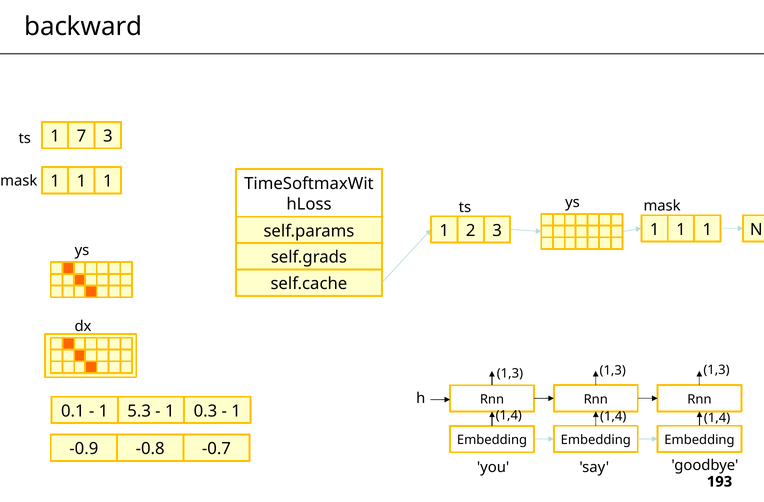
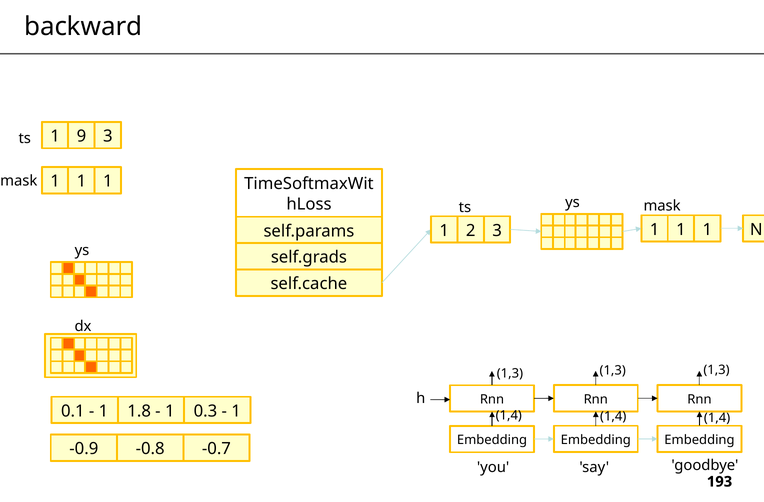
7: 7 -> 9
5.3: 5.3 -> 1.8
